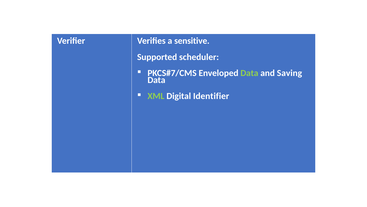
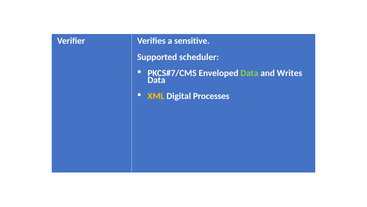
Saving: Saving -> Writes
XML colour: light green -> yellow
Identifier: Identifier -> Processes
